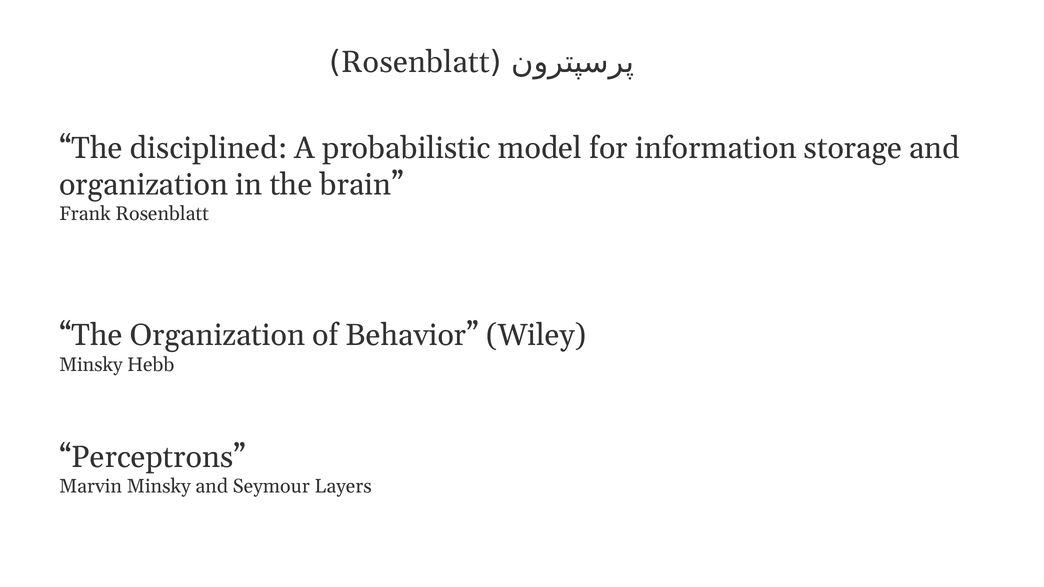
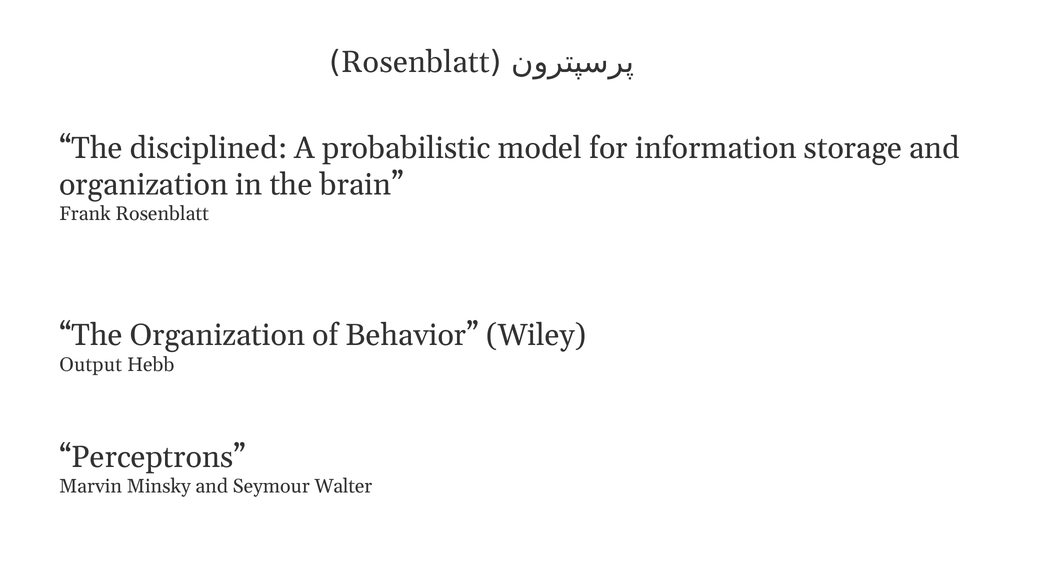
Minsky at (91, 365): Minsky -> Output
Layers: Layers -> Walter
